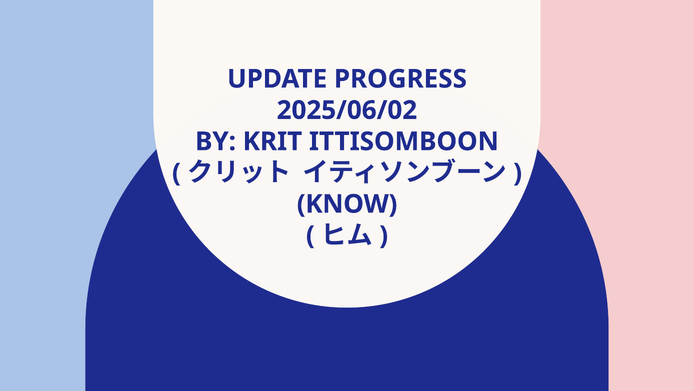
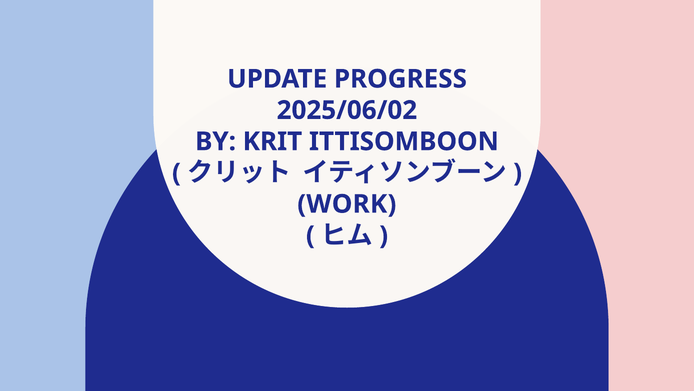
KNOW: KNOW -> WORK
